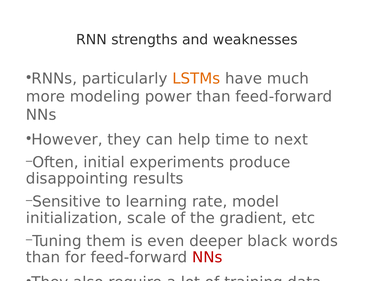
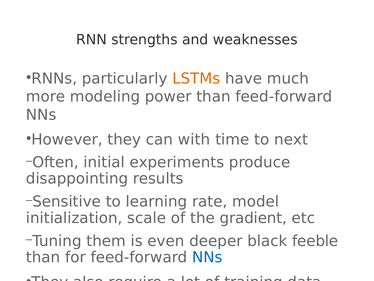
help: help -> with
words: words -> feeble
NNs at (207, 257) colour: red -> blue
